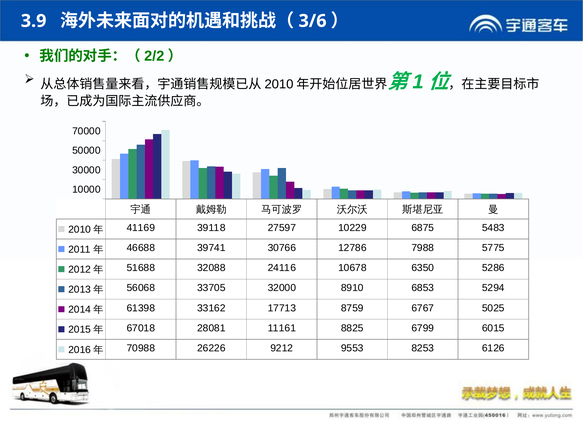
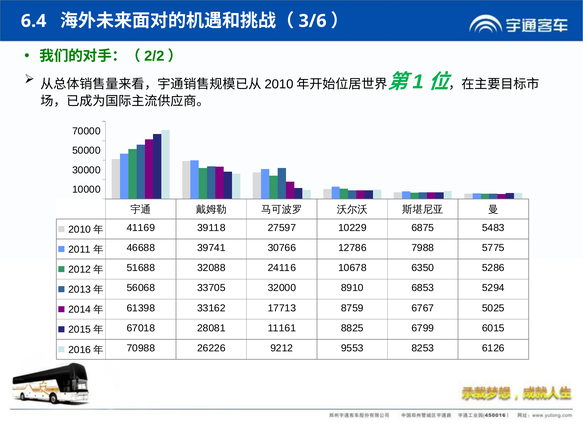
3.9: 3.9 -> 6.4
